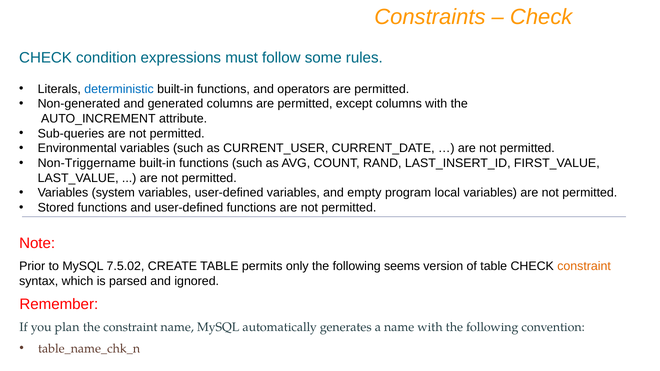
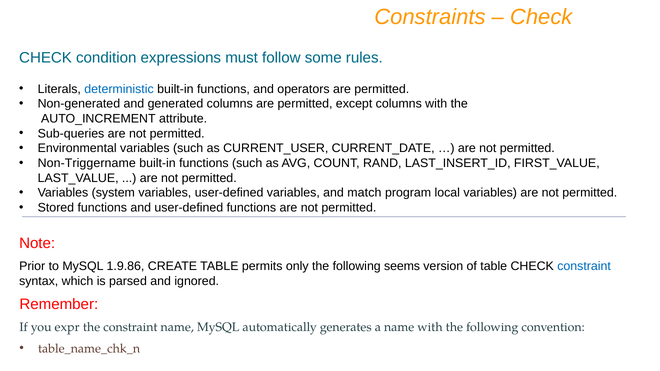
empty: empty -> match
7.5.02: 7.5.02 -> 1.9.86
constraint at (584, 266) colour: orange -> blue
plan: plan -> expr
